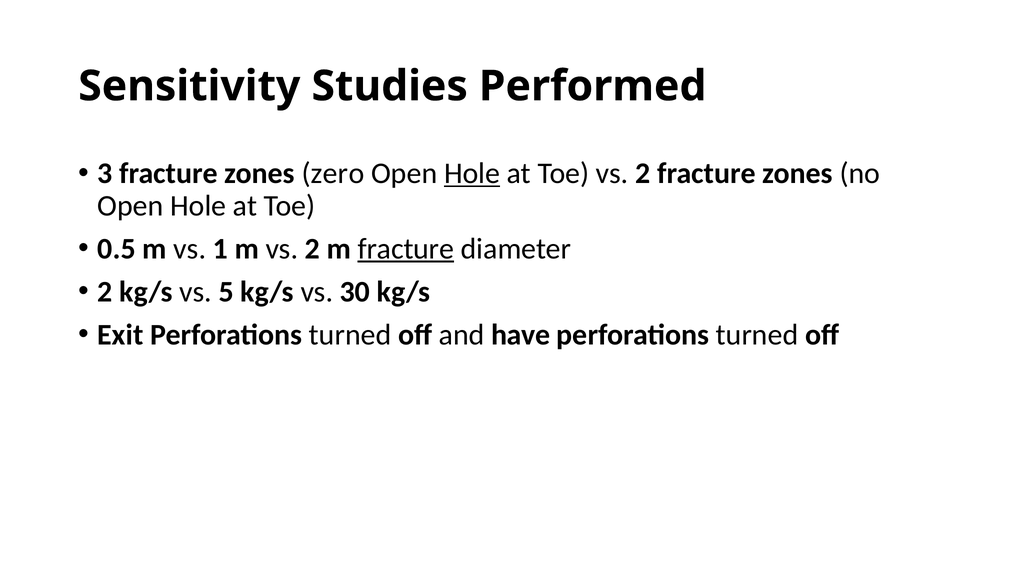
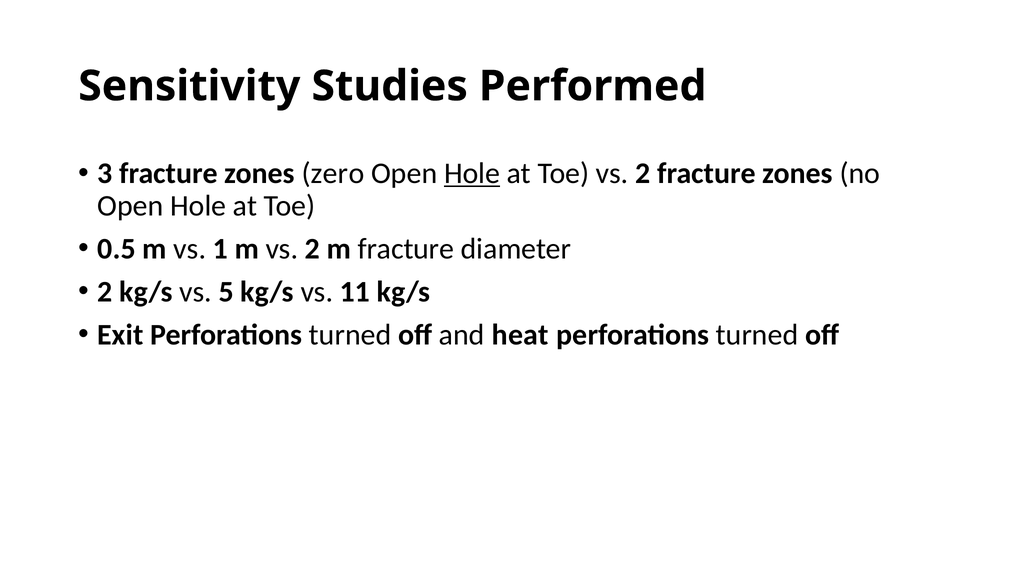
fracture at (406, 249) underline: present -> none
30: 30 -> 11
have: have -> heat
